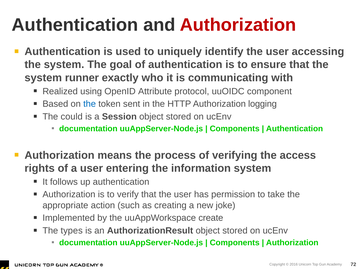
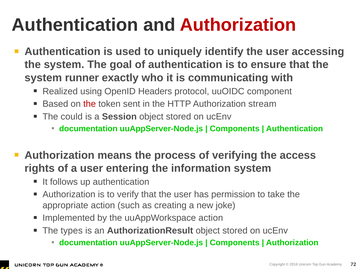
Attribute: Attribute -> Headers
the at (90, 104) colour: blue -> red
logging: logging -> stream
uuAppWorkspace create: create -> action
